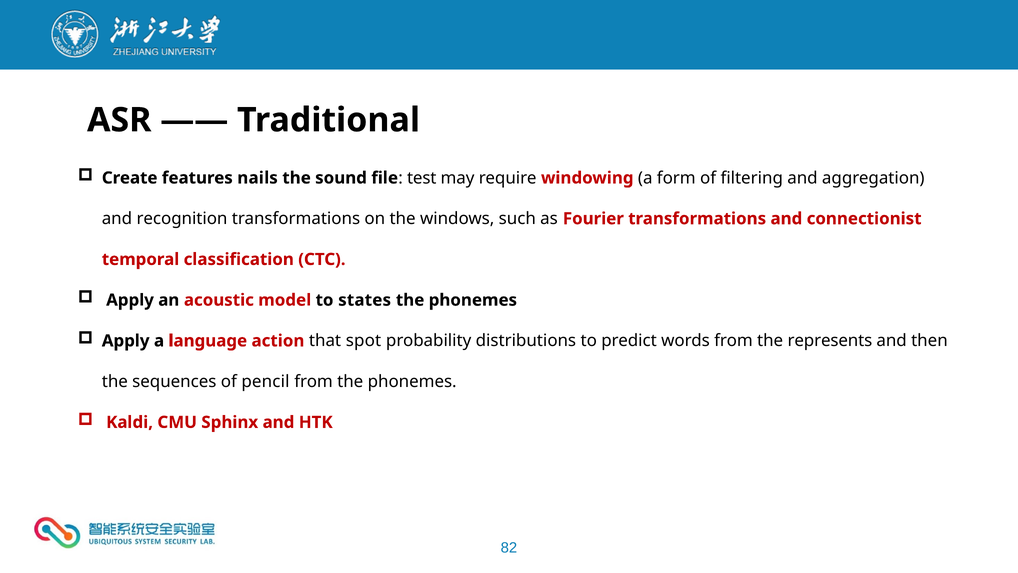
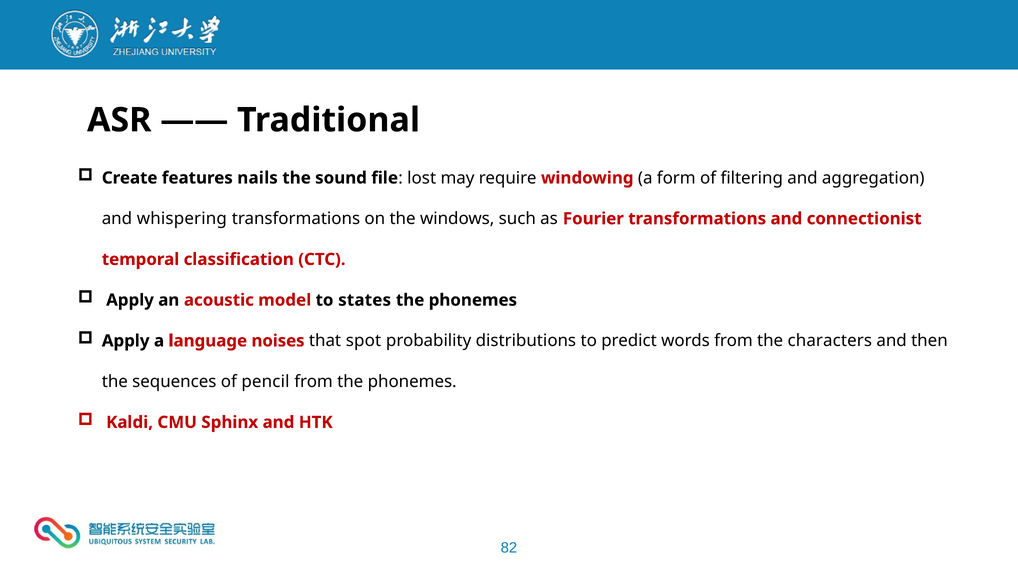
test: test -> lost
recognition: recognition -> whispering
action: action -> noises
represents: represents -> characters
